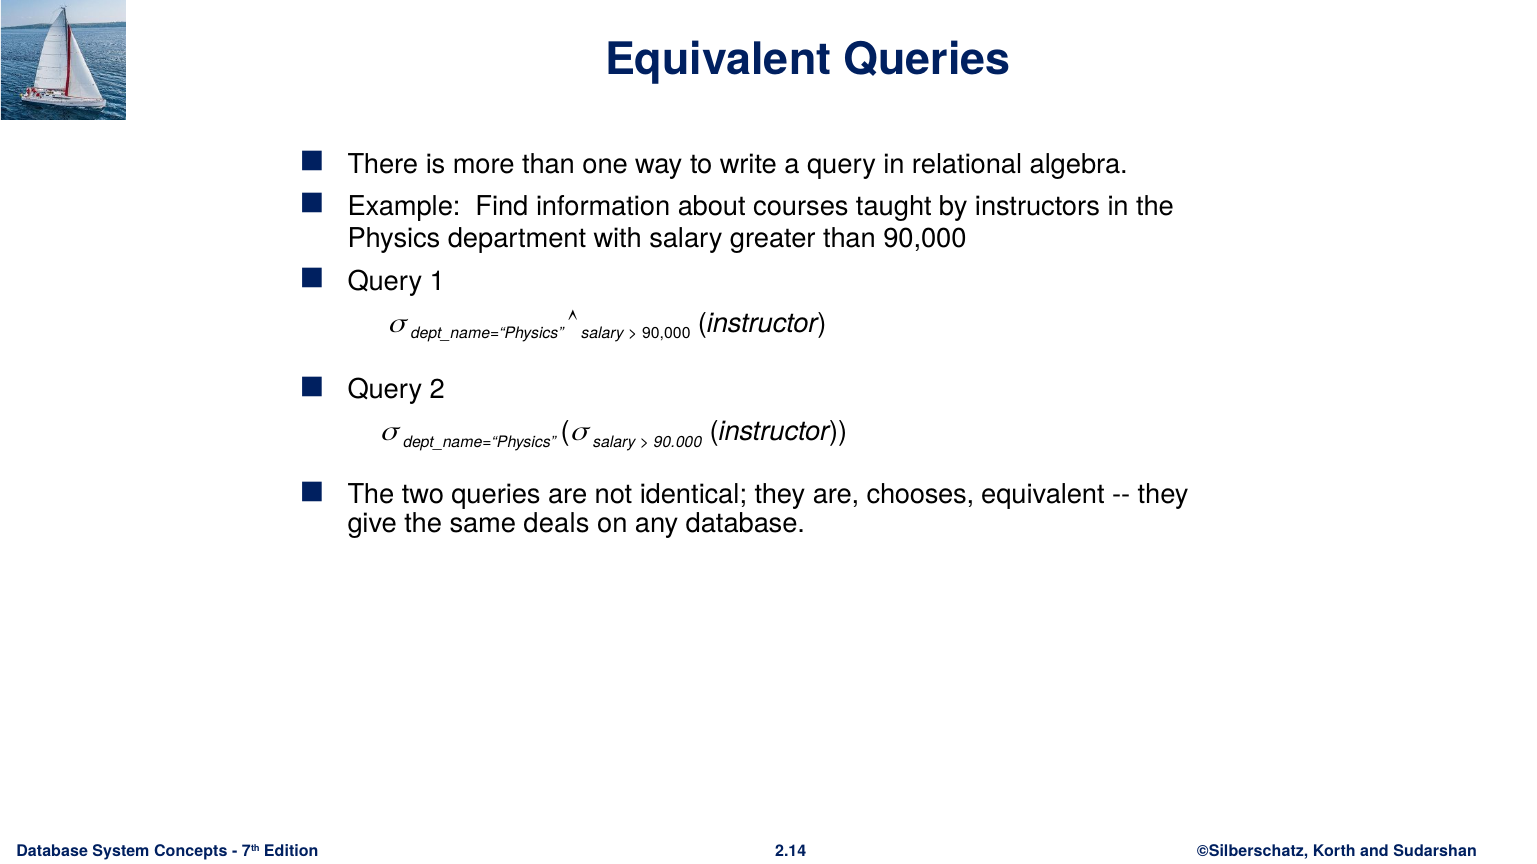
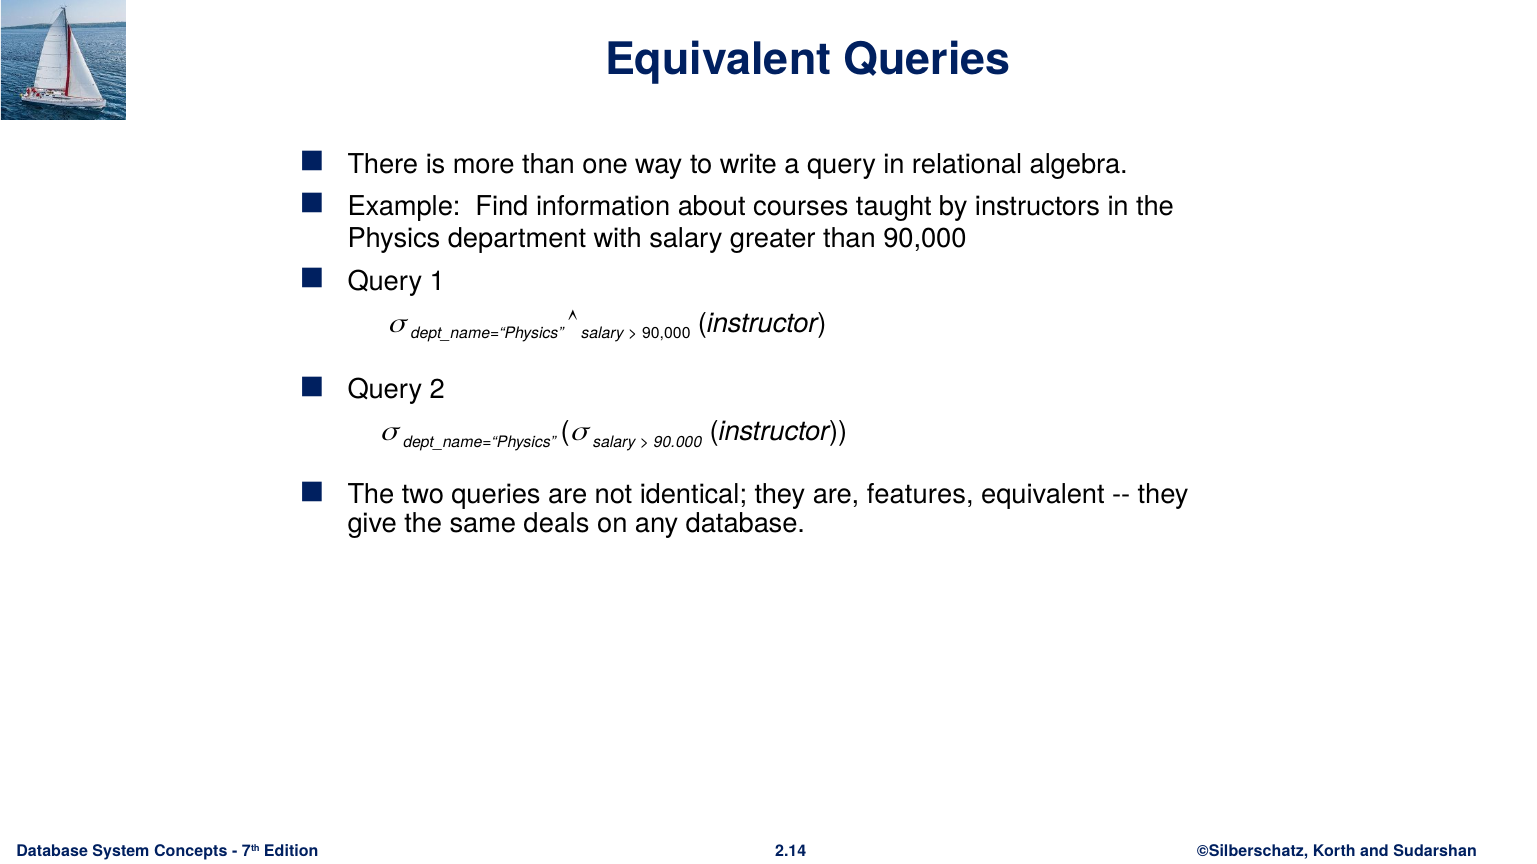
chooses: chooses -> features
